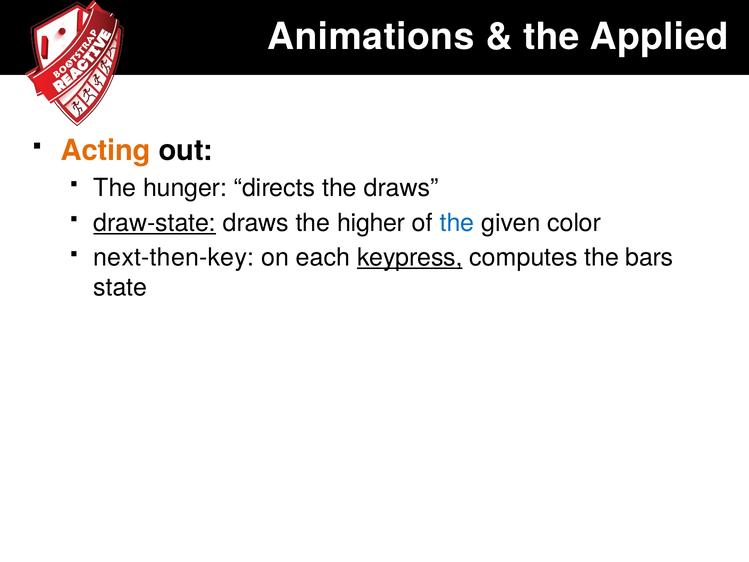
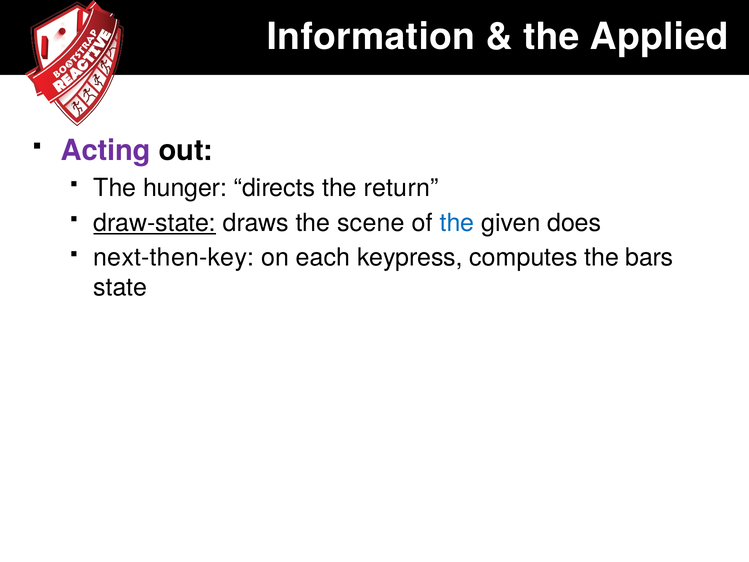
Animations: Animations -> Information
Acting colour: orange -> purple
the draws: draws -> return
higher: higher -> scene
color: color -> does
keypress underline: present -> none
